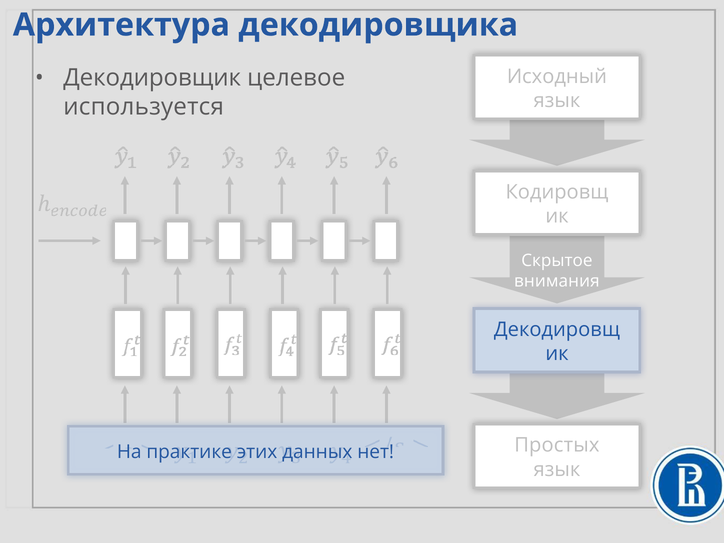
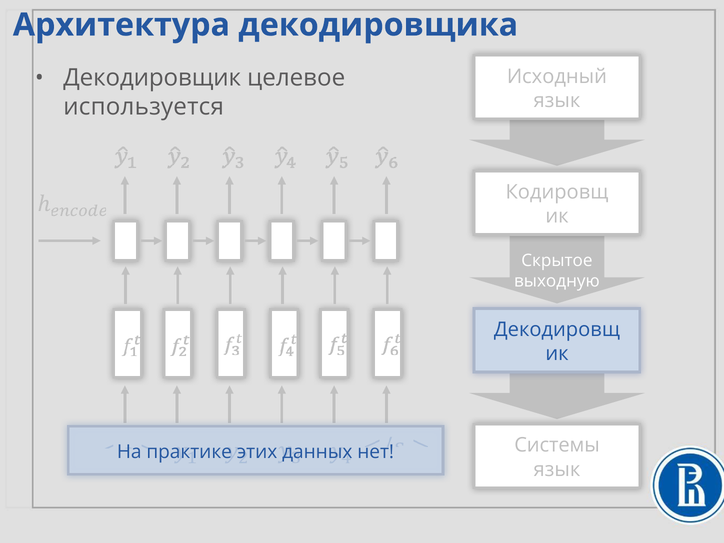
внимания: внимания -> выходную
Простых: Простых -> Системы
